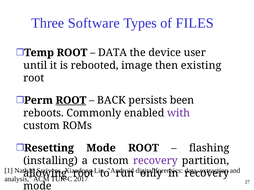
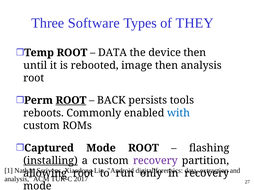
FILES: FILES -> THEY
device user: user -> then
then existing: existing -> analysis
been: been -> tools
with colour: purple -> blue
Resetting: Resetting -> Captured
installing underline: none -> present
